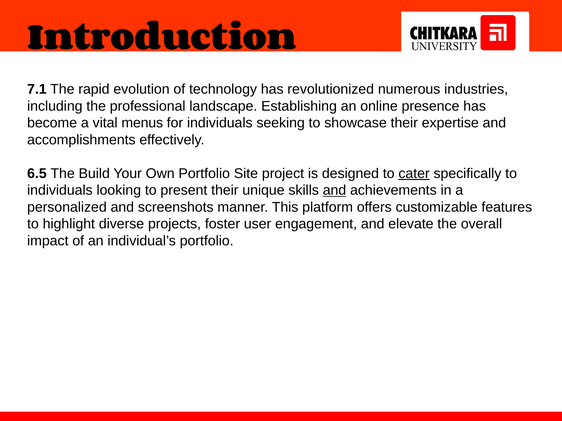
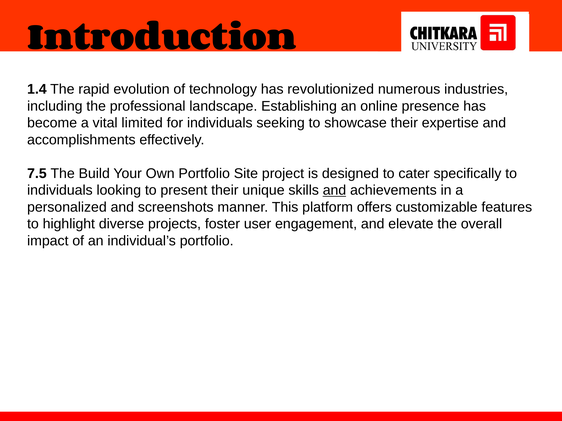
7.1: 7.1 -> 1.4
menus: menus -> limited
6.5: 6.5 -> 7.5
cater underline: present -> none
